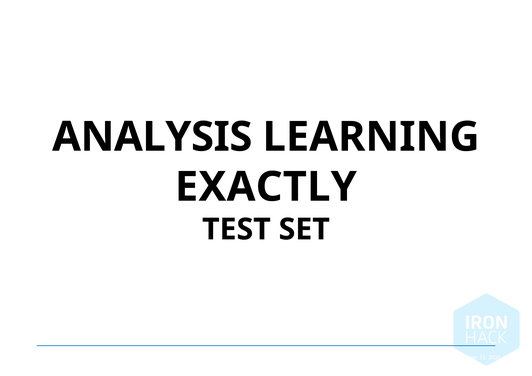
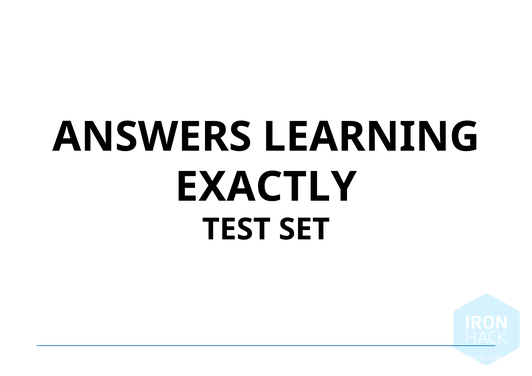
ANALYSIS: ANALYSIS -> ANSWERS
